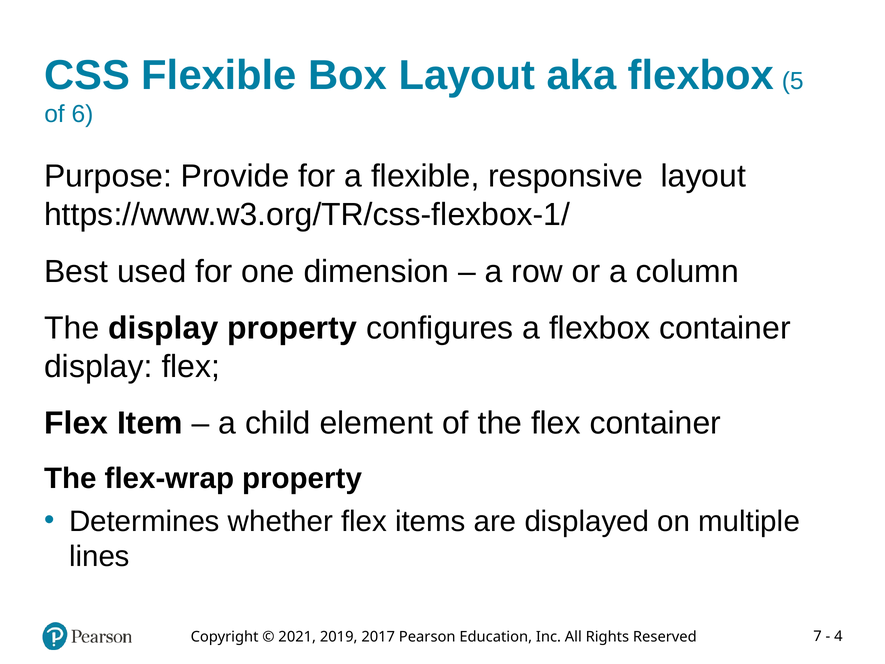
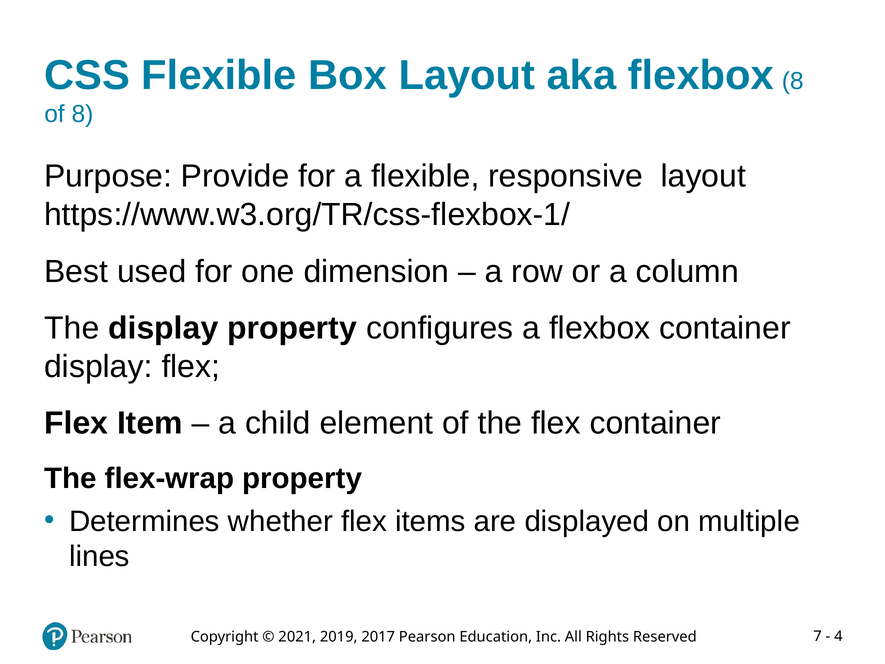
flexbox 5: 5 -> 8
of 6: 6 -> 8
